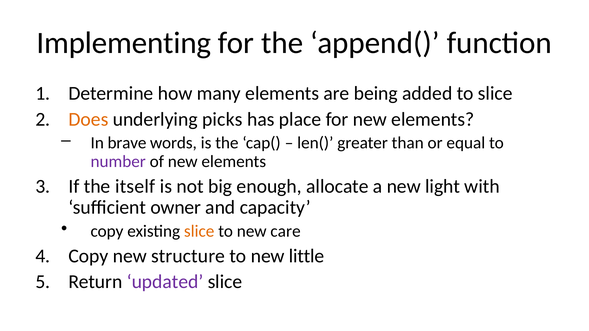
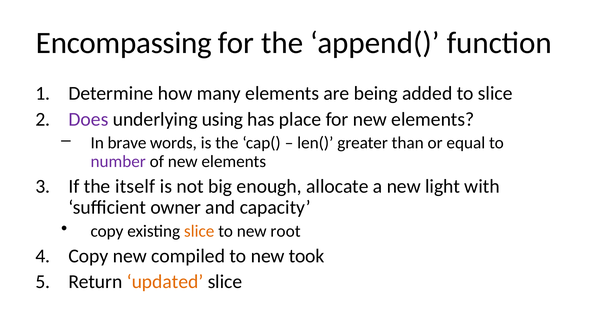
Implementing: Implementing -> Encompassing
Does colour: orange -> purple
picks: picks -> using
care: care -> root
structure: structure -> compiled
little: little -> took
updated colour: purple -> orange
